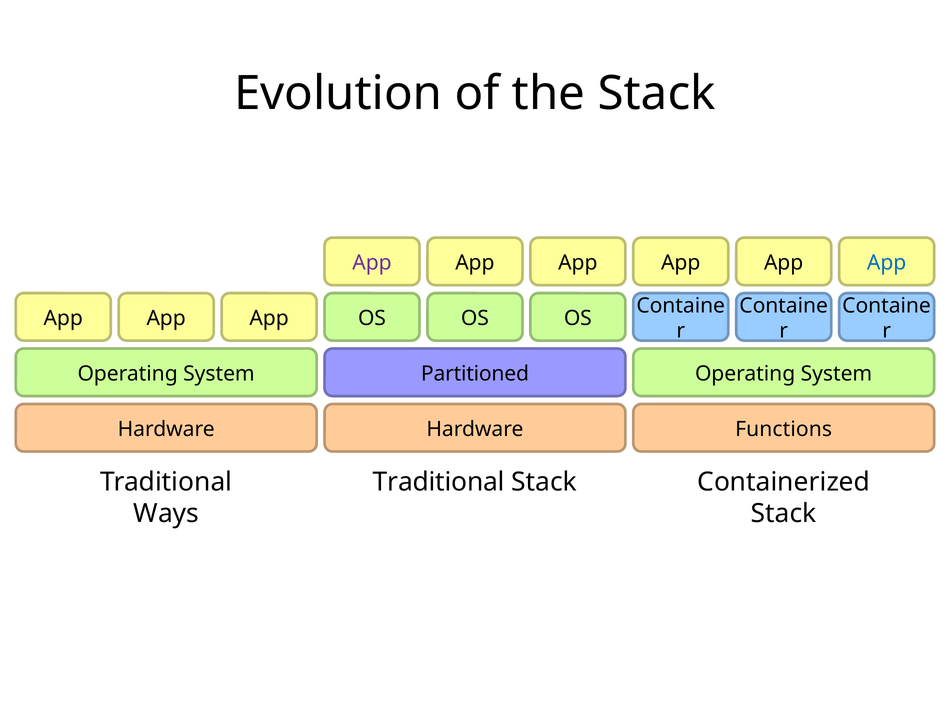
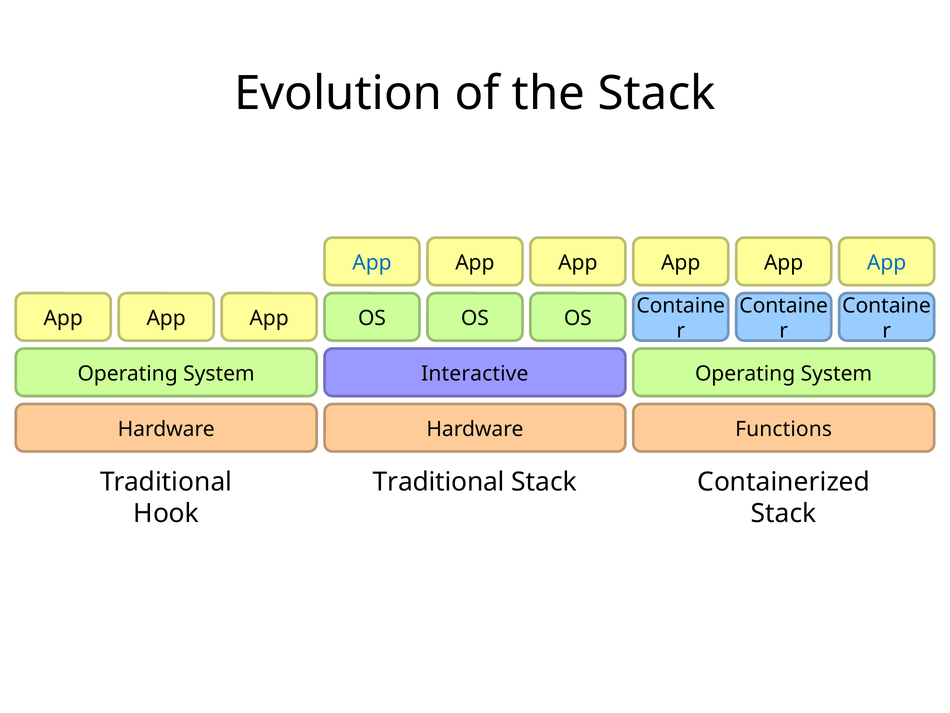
App at (372, 263) colour: purple -> blue
Partitioned: Partitioned -> Interactive
Ways: Ways -> Hook
